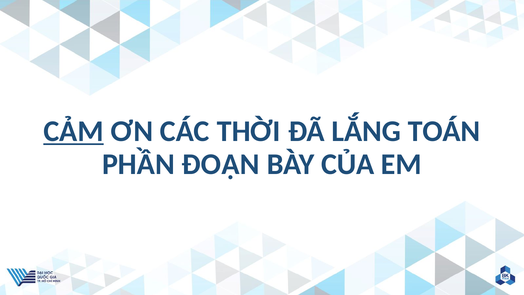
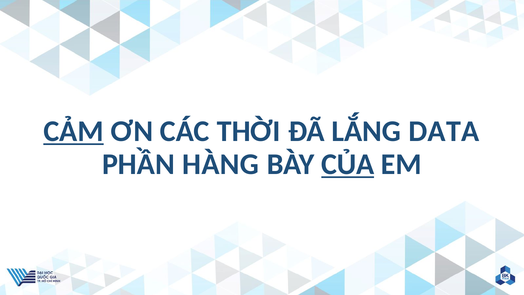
TOÁN: TOÁN -> DATA
ĐOẠN: ĐOẠN -> HÀNG
CỦA underline: none -> present
